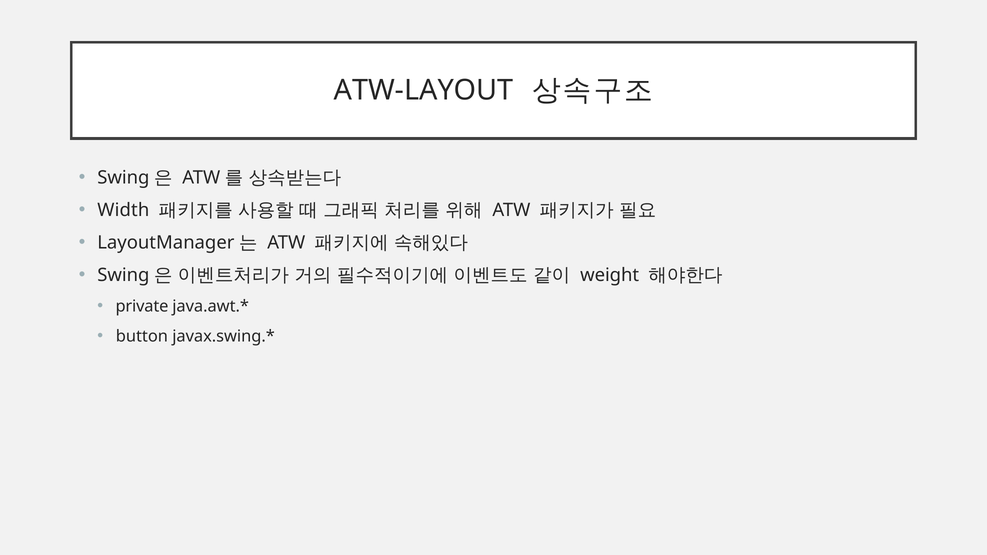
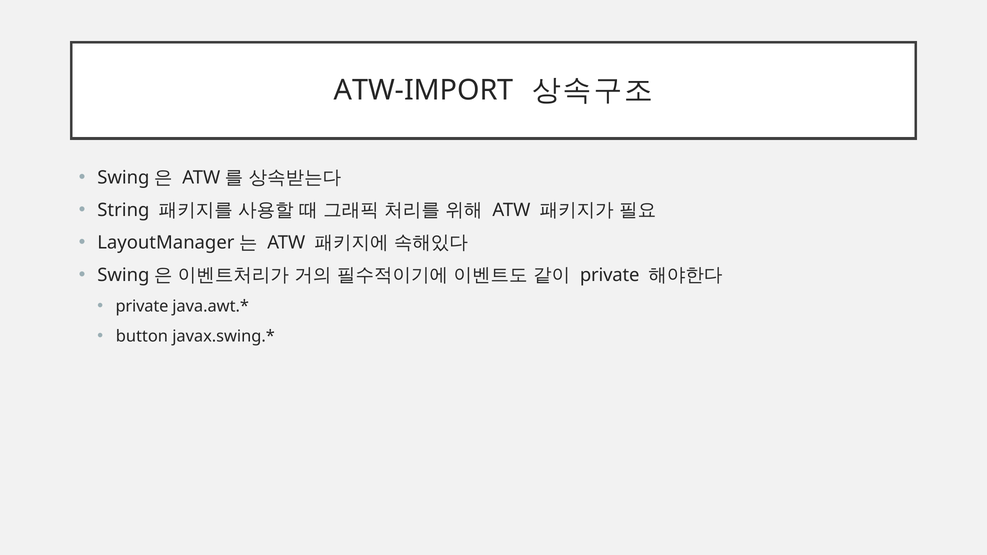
ATW-LAYOUT: ATW-LAYOUT -> ATW-IMPORT
Width: Width -> String
weight at (610, 275): weight -> private
